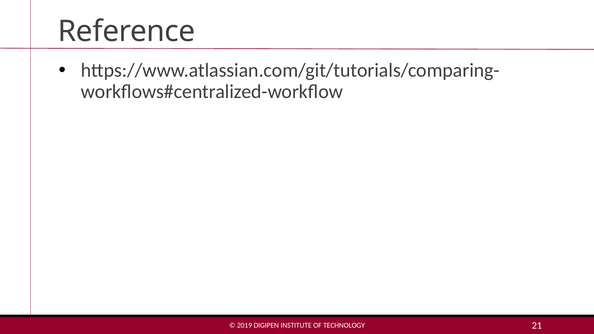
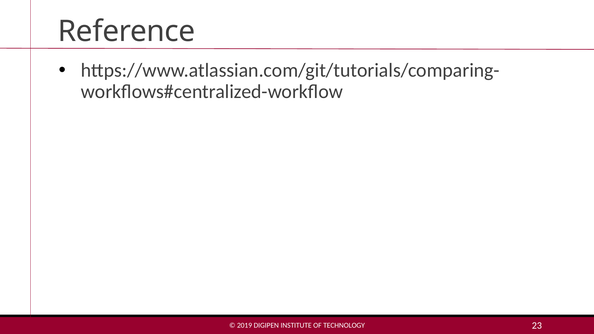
21: 21 -> 23
